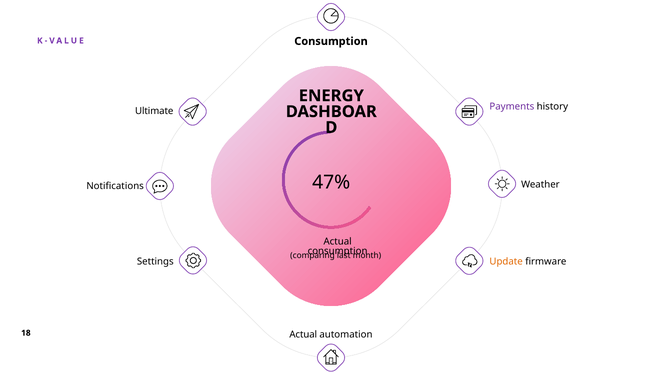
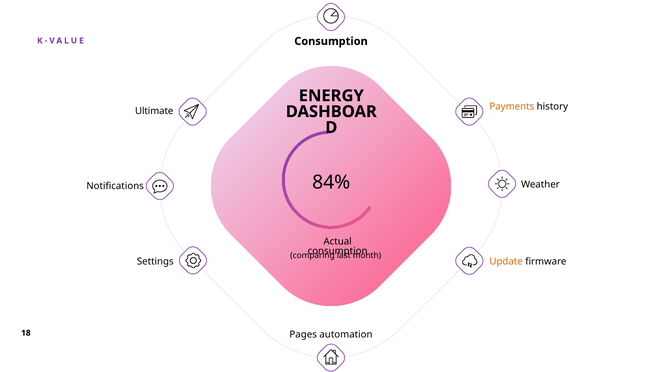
Payments colour: purple -> orange
47%: 47% -> 84%
Actual at (303, 335): Actual -> Pages
